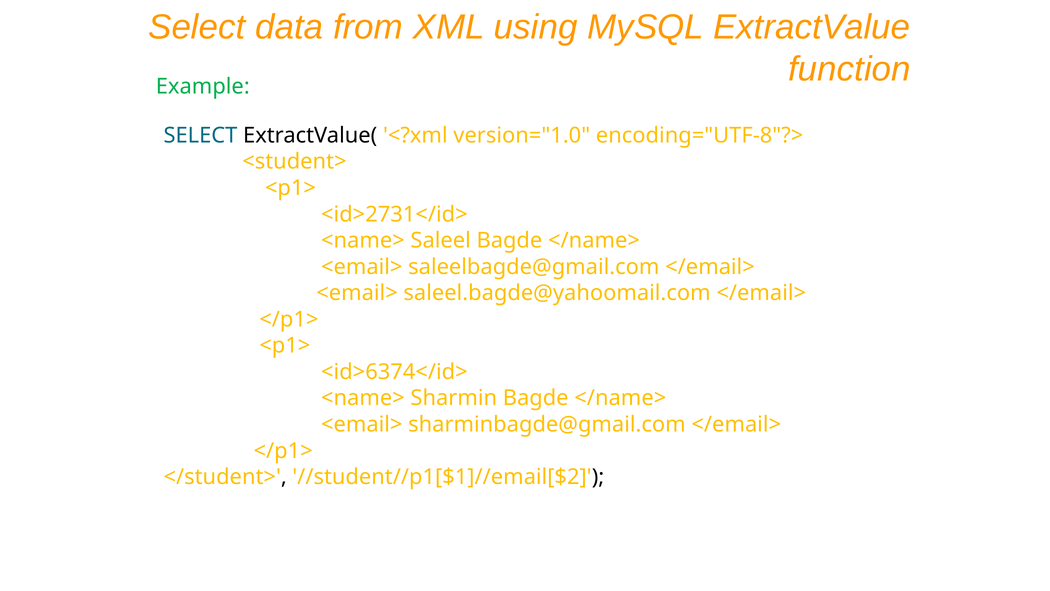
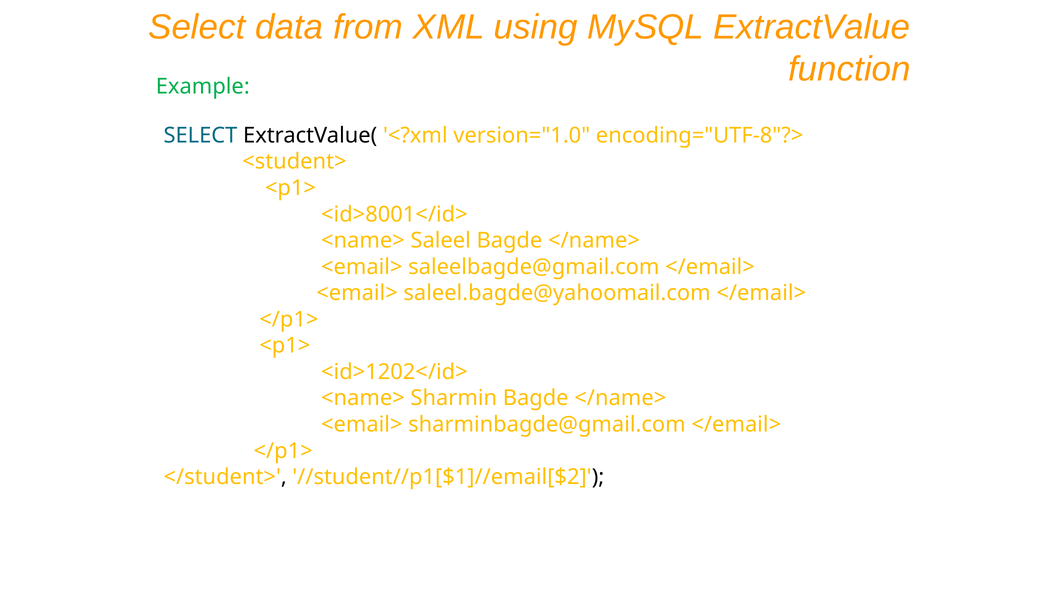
<id>2731</id>: <id>2731</id> -> <id>8001</id>
<id>6374</id>: <id>6374</id> -> <id>1202</id>
